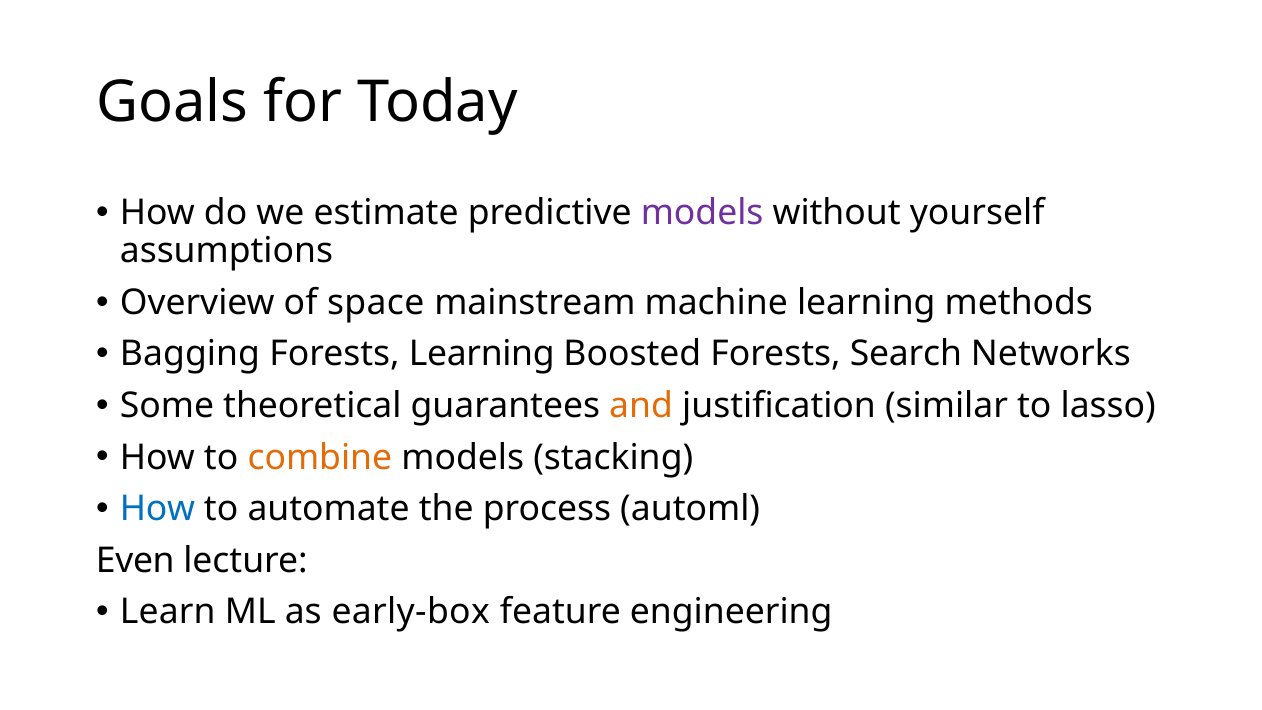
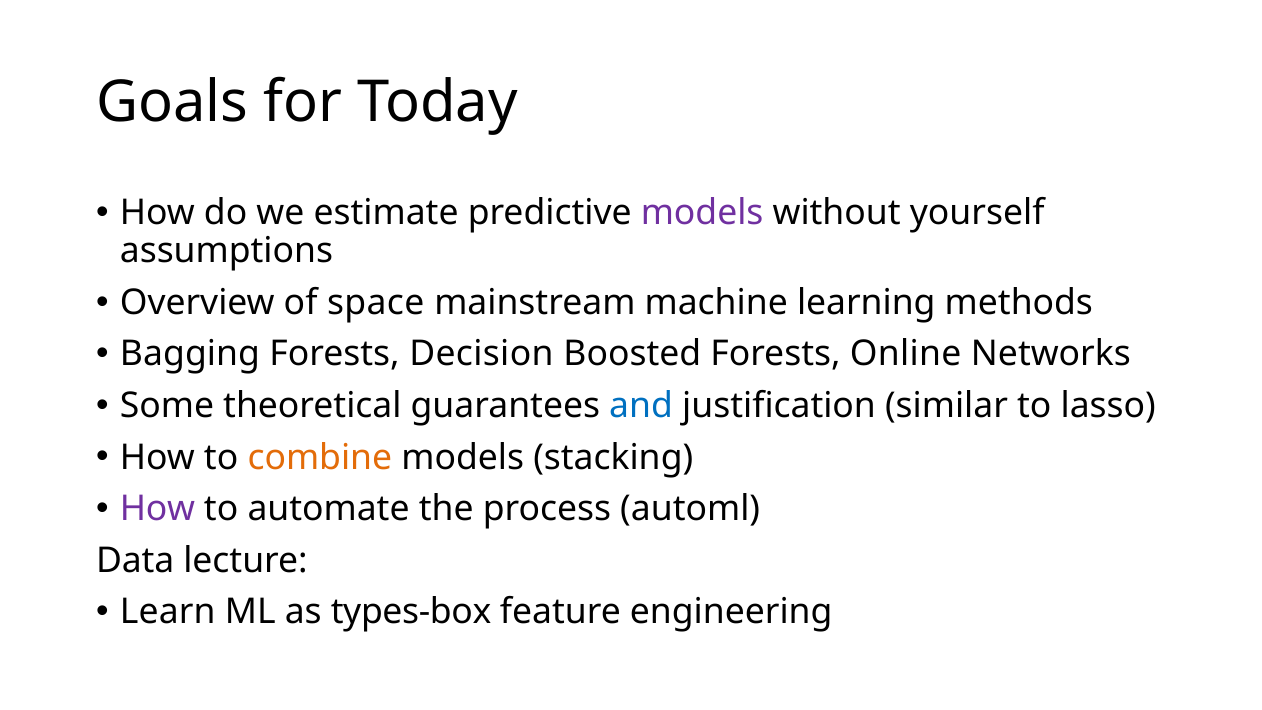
Forests Learning: Learning -> Decision
Search: Search -> Online
and colour: orange -> blue
How at (157, 509) colour: blue -> purple
Even: Even -> Data
early-box: early-box -> types-box
